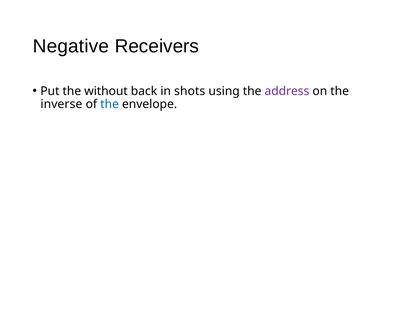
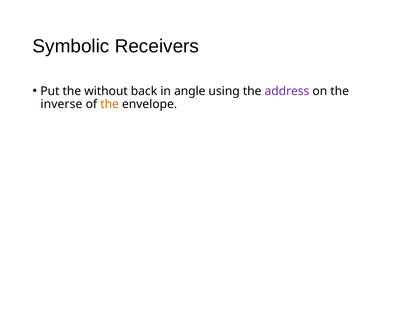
Negative: Negative -> Symbolic
shots: shots -> angle
the at (110, 104) colour: blue -> orange
